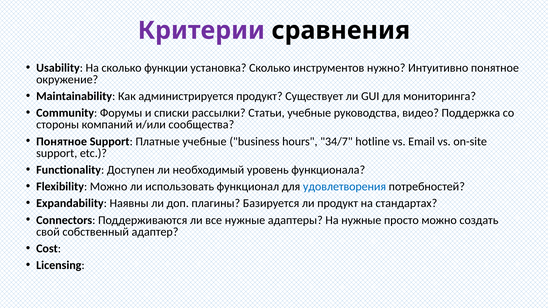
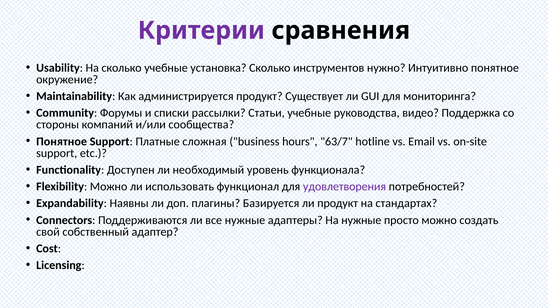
сколько функции: функции -> учебные
Платные учебные: учебные -> сложная
34/7: 34/7 -> 63/7
удовлетворения colour: blue -> purple
